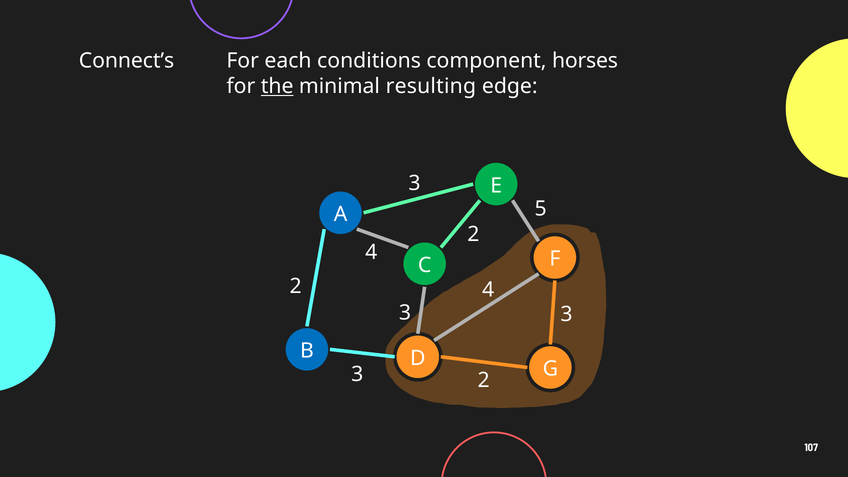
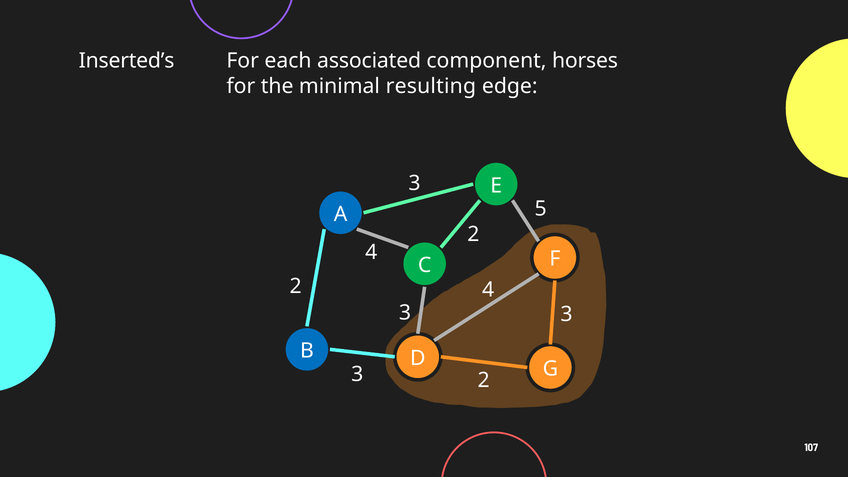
Connect’s: Connect’s -> Inserted’s
conditions: conditions -> associated
the underline: present -> none
